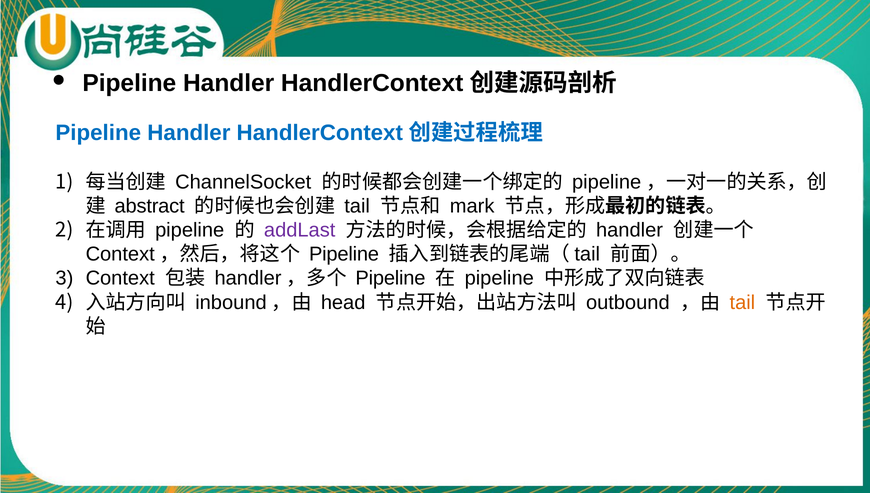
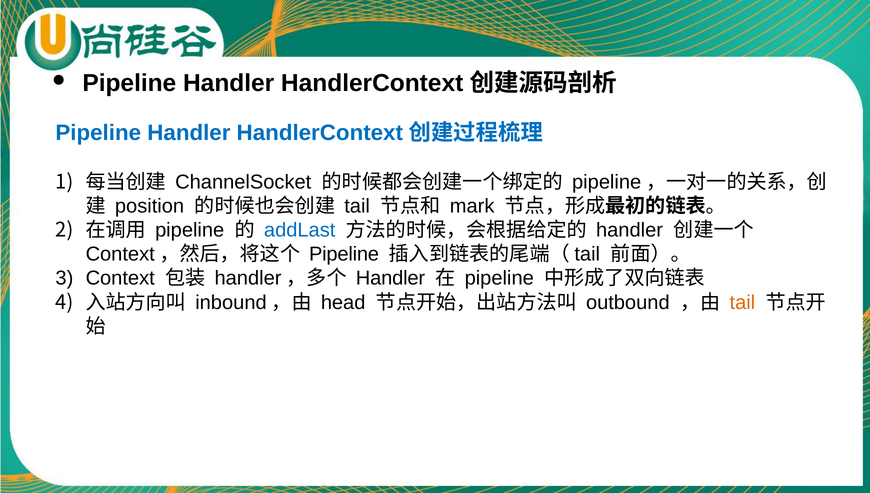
abstract: abstract -> position
addLast colour: purple -> blue
Pipeline at (390, 279): Pipeline -> Handler
